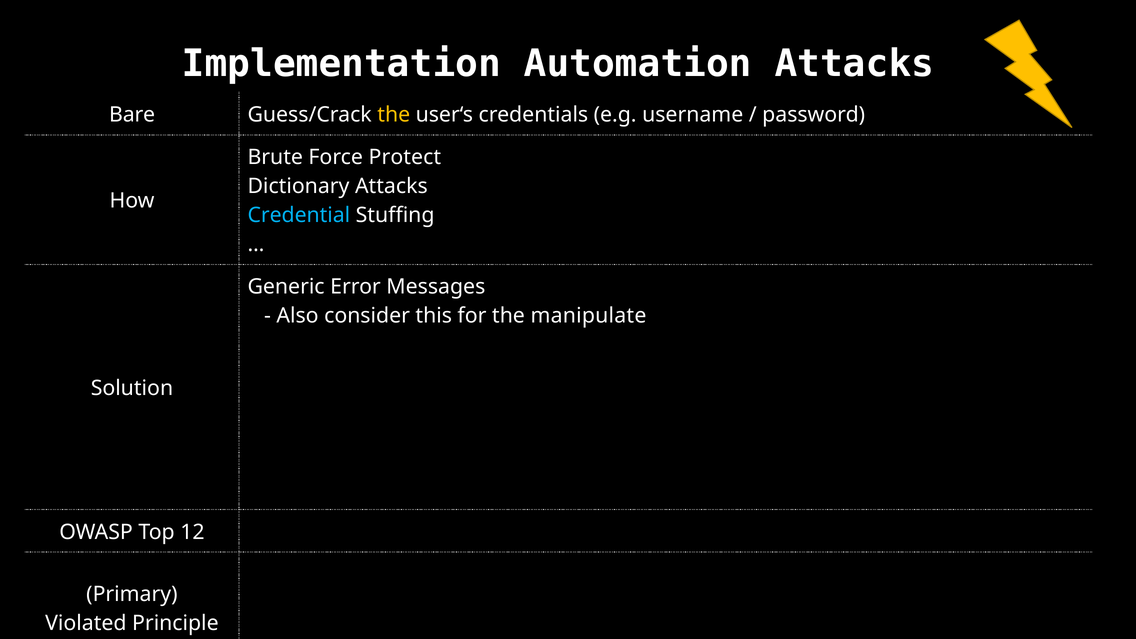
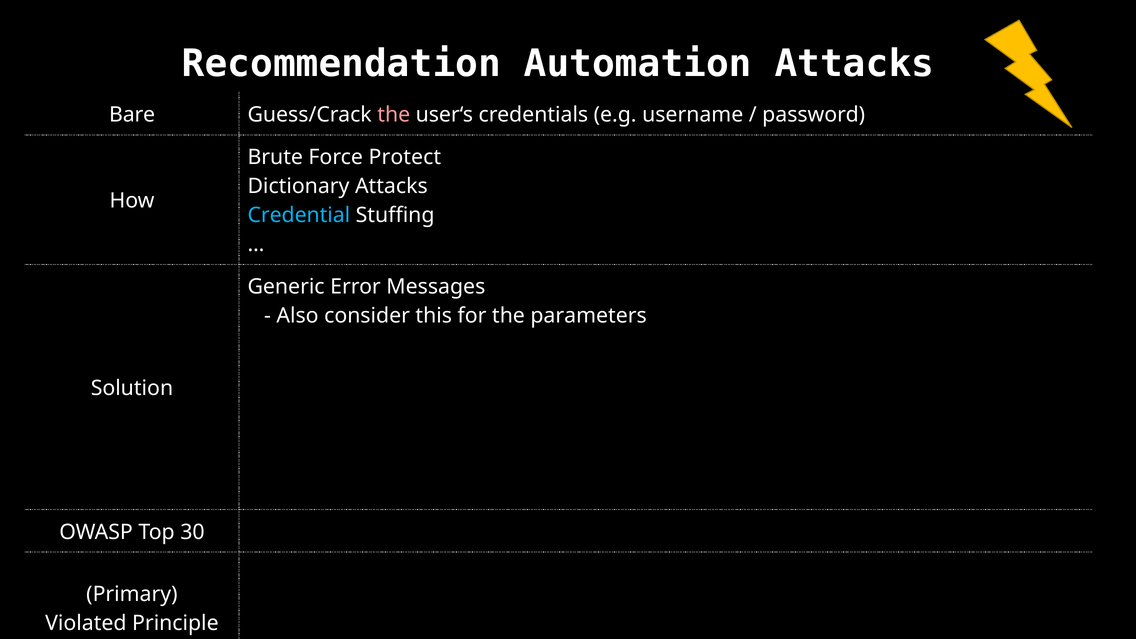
Implementation: Implementation -> Recommendation
the at (394, 115) colour: yellow -> pink
manipulate: manipulate -> parameters
12: 12 -> 30
